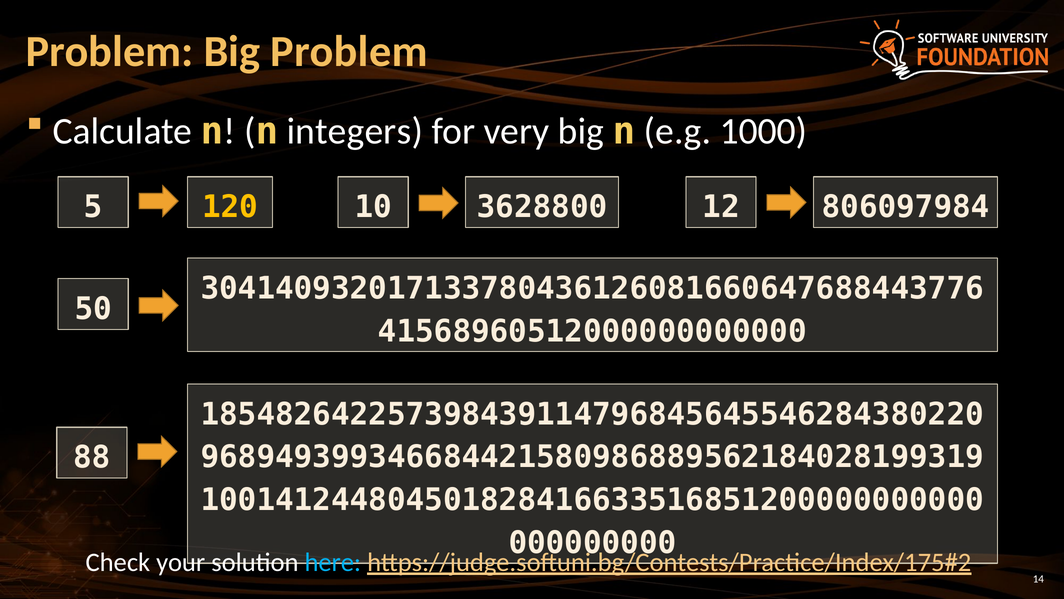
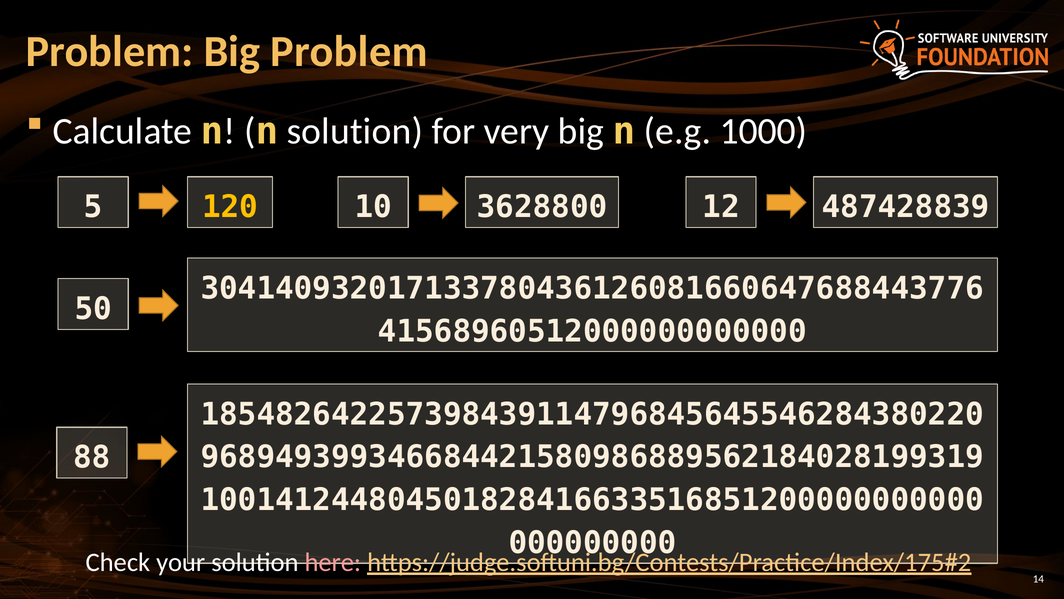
n integers: integers -> solution
806097984: 806097984 -> 487428839
here colour: light blue -> pink
